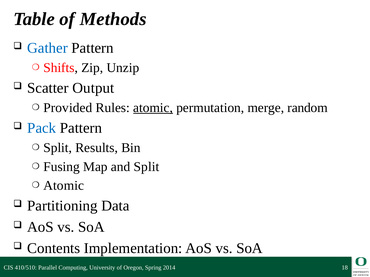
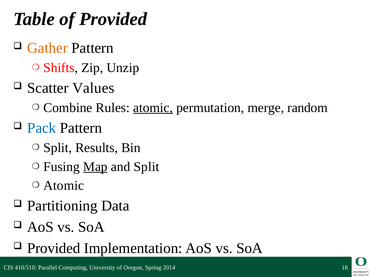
of Methods: Methods -> Provided
Gather colour: blue -> orange
Output: Output -> Values
Provided: Provided -> Combine
Map underline: none -> present
Contents at (54, 249): Contents -> Provided
